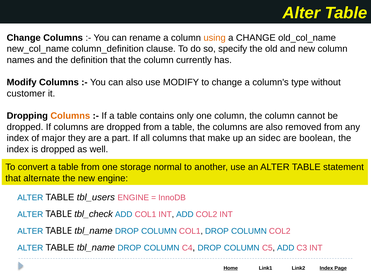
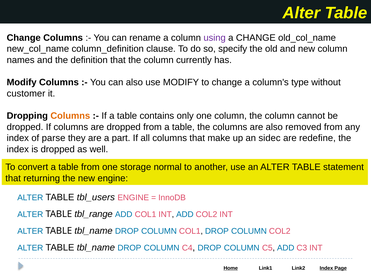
using colour: orange -> purple
major: major -> parse
boolean: boolean -> redefine
alternate: alternate -> returning
tbl_check: tbl_check -> tbl_range
